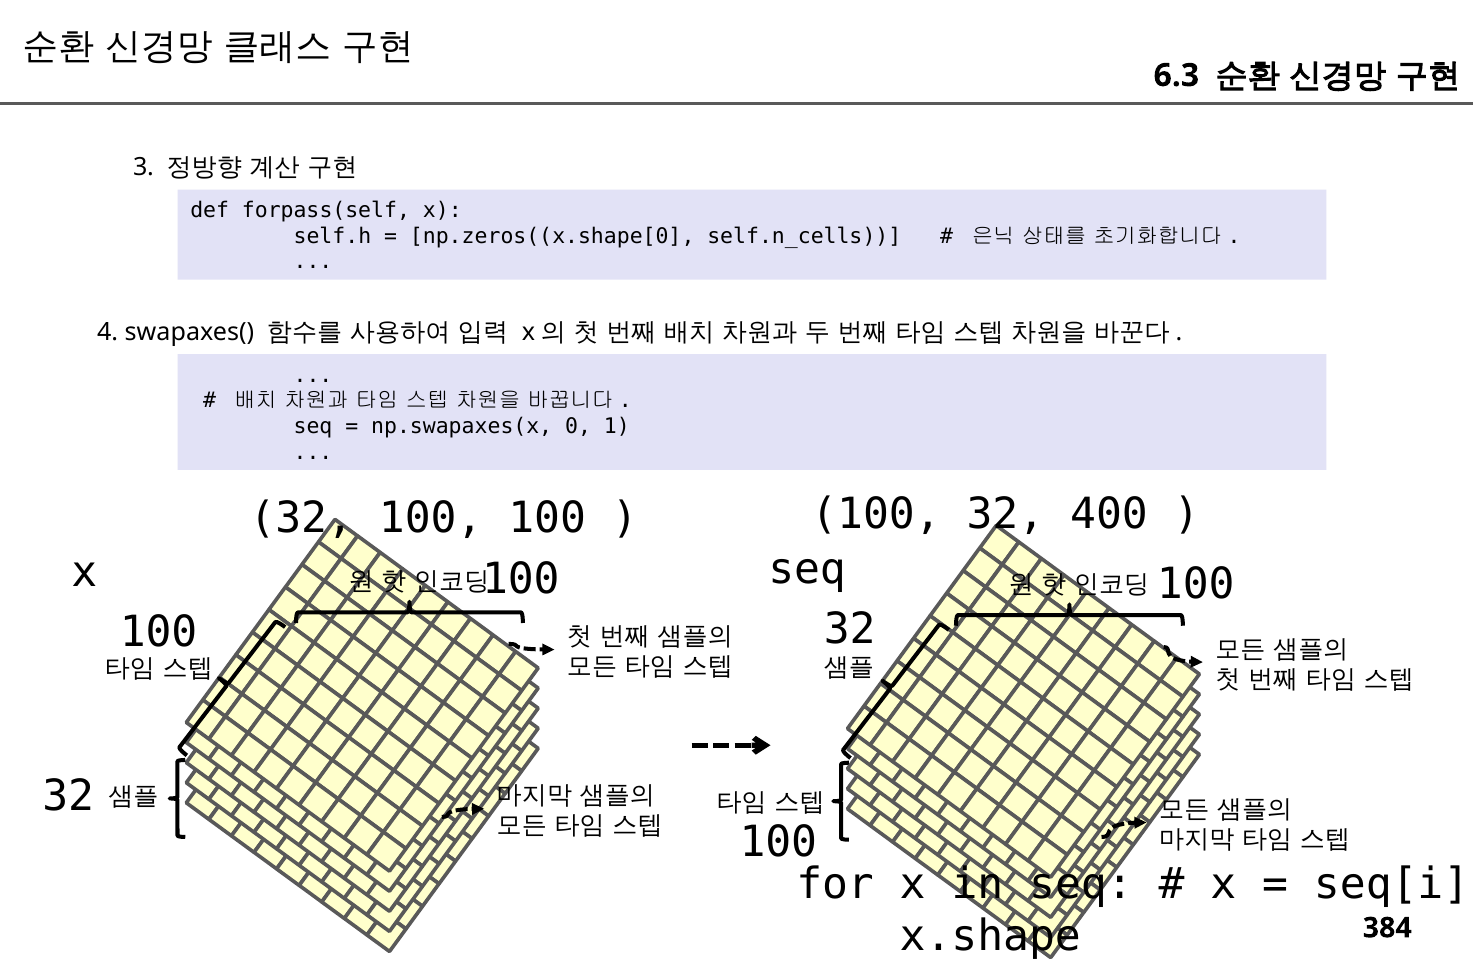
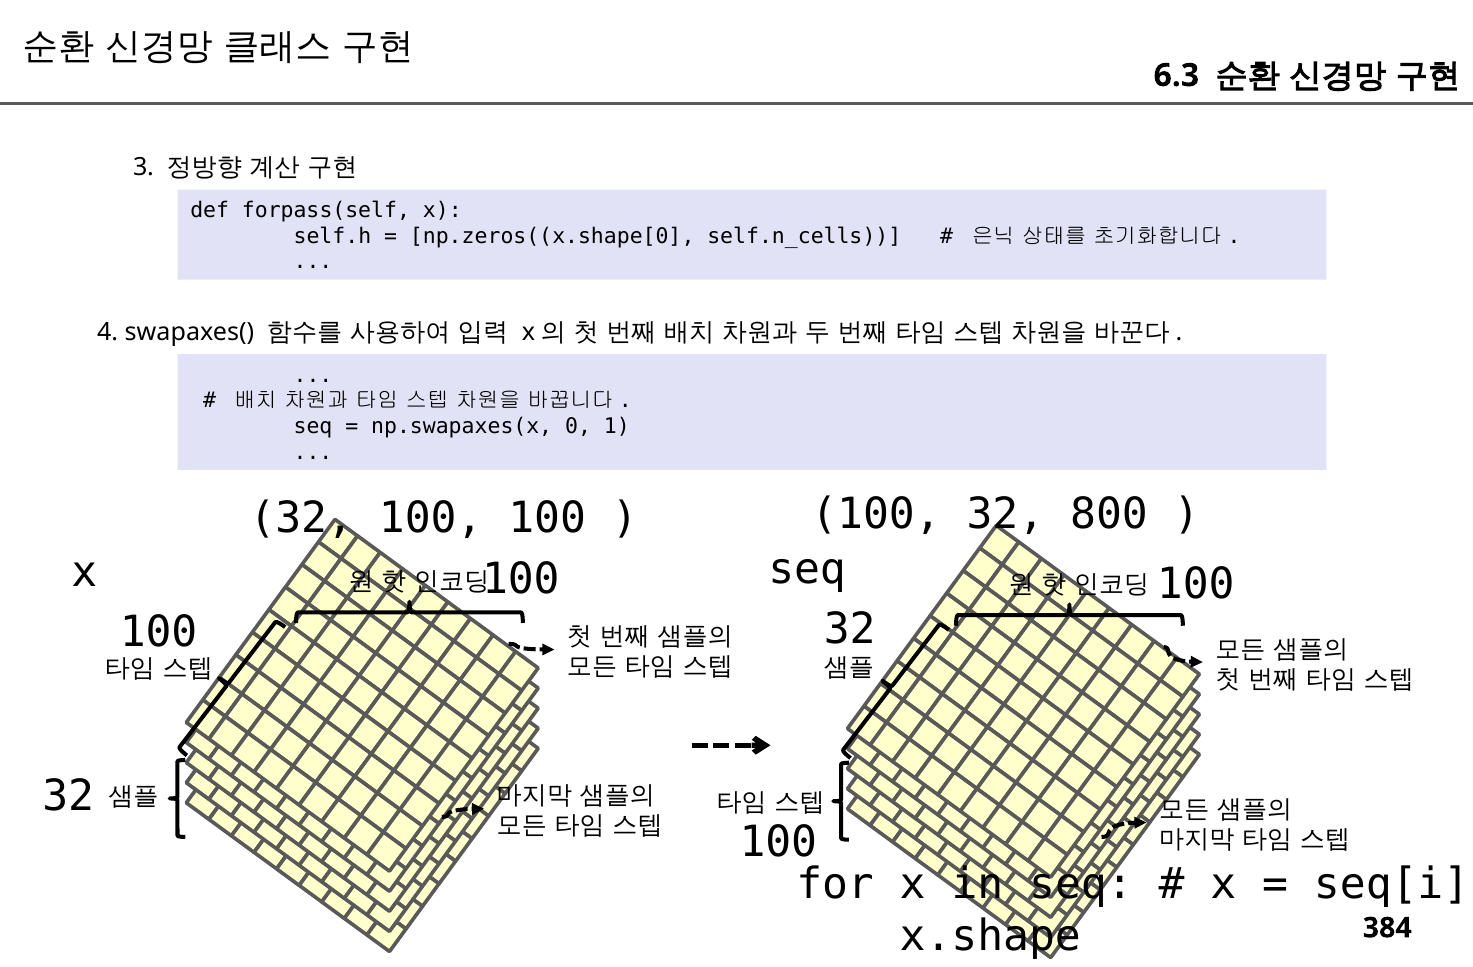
400: 400 -> 800
